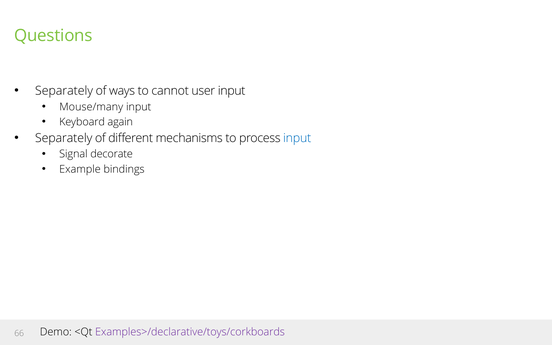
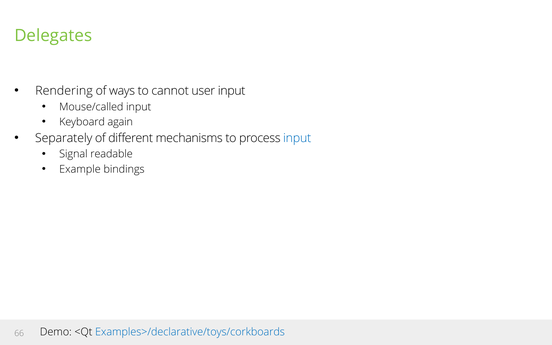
Questions: Questions -> Delegates
Separately at (64, 91): Separately -> Rendering
Mouse/many: Mouse/many -> Mouse/called
decorate: decorate -> readable
Examples>/declarative/toys/corkboards colour: purple -> blue
